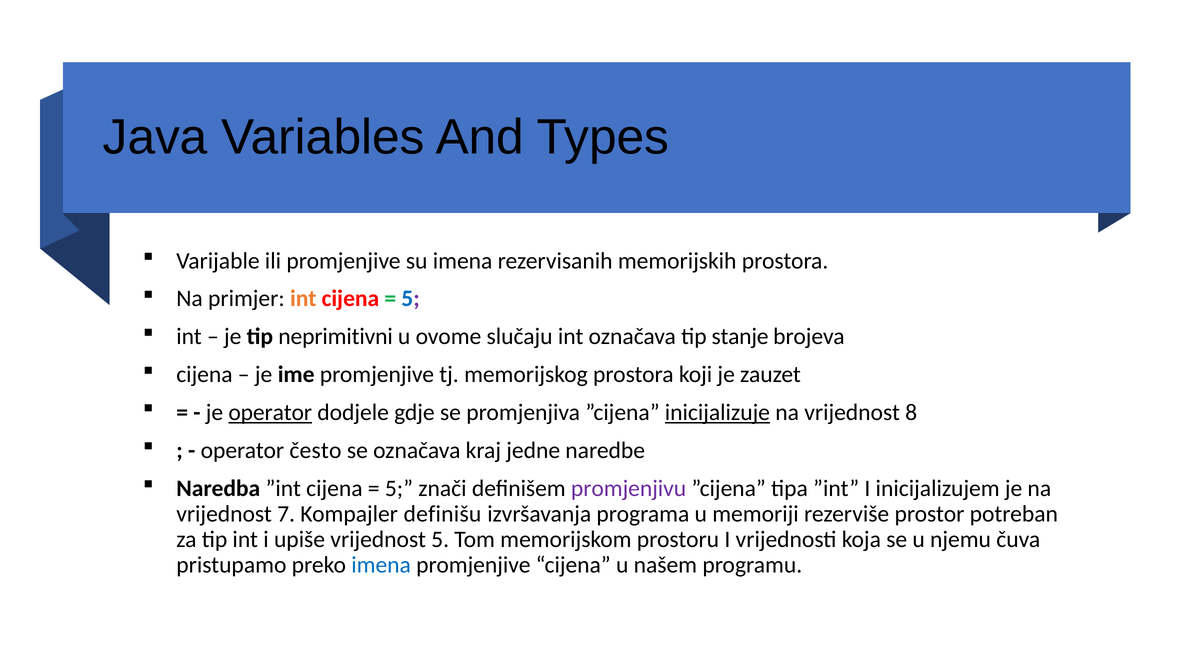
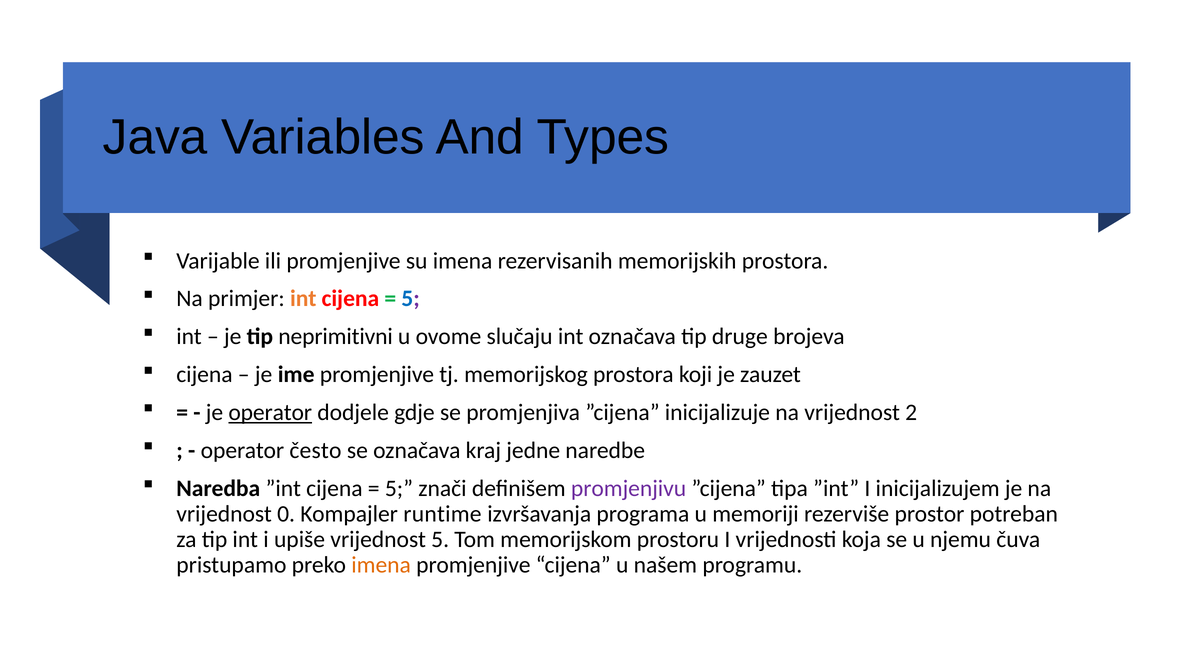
stanje: stanje -> druge
inicijalizuje underline: present -> none
8: 8 -> 2
7: 7 -> 0
definišu: definišu -> runtime
imena at (381, 565) colour: blue -> orange
